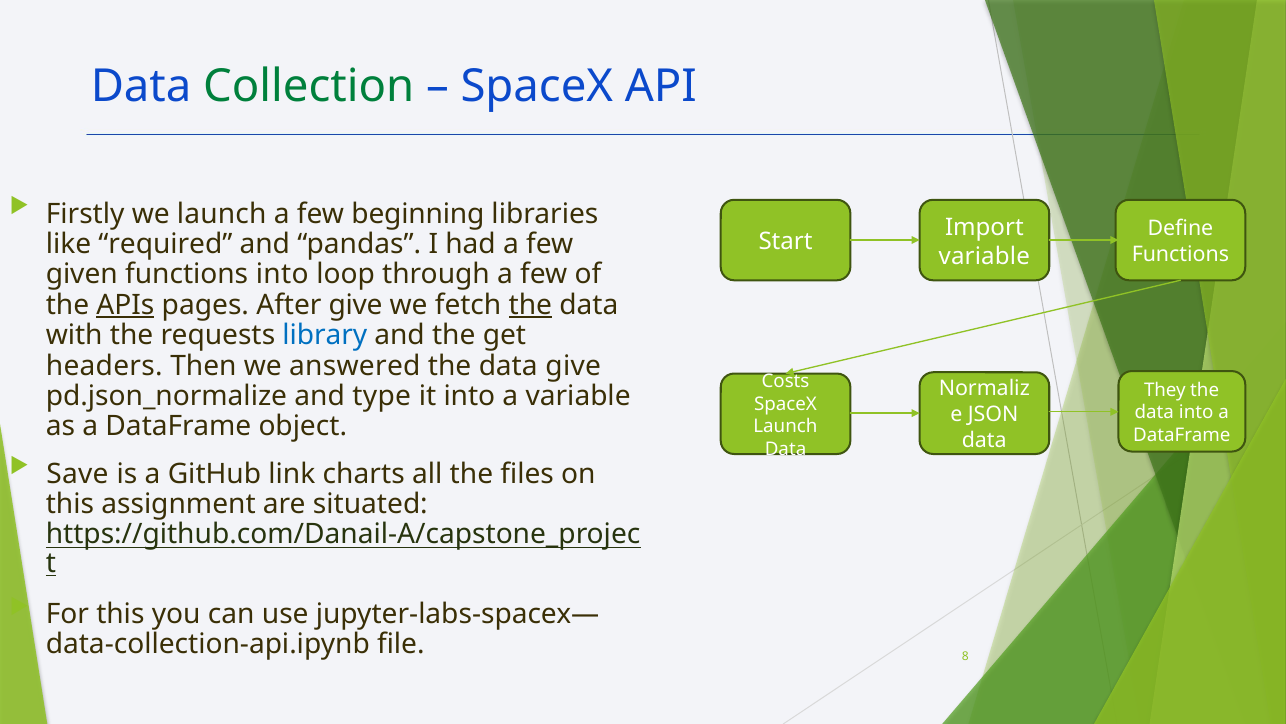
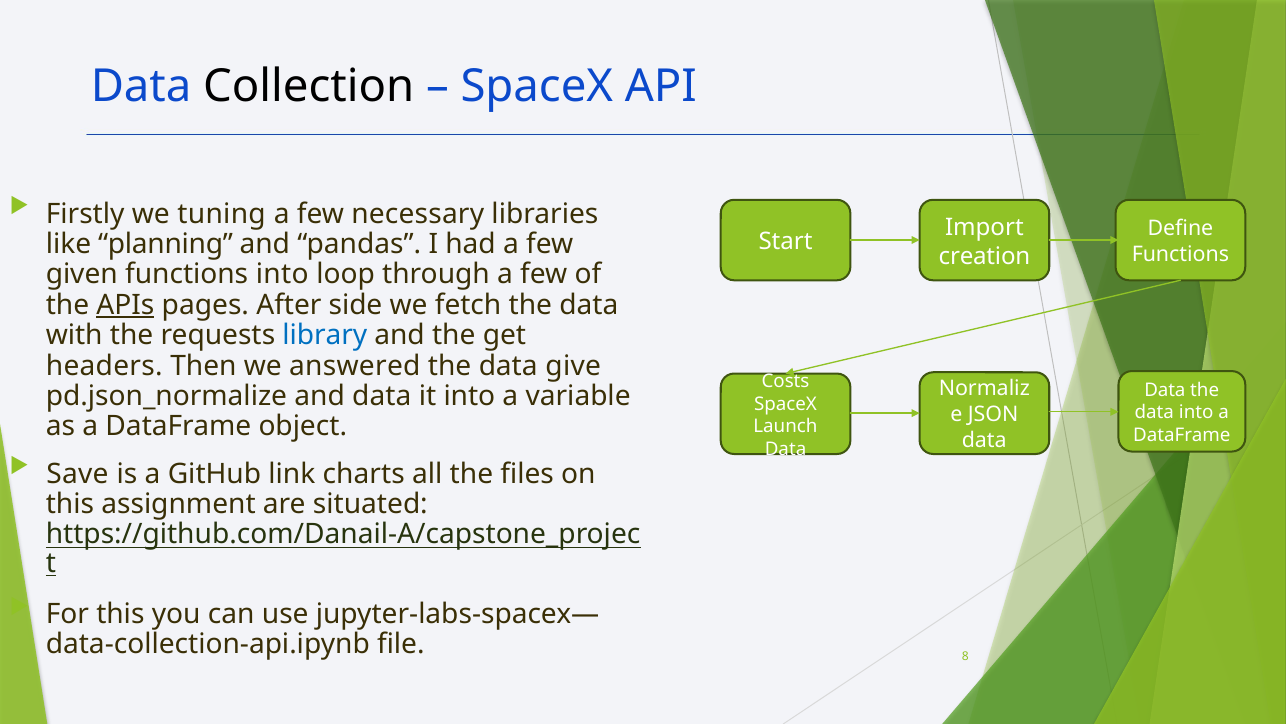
Collection colour: green -> black
we launch: launch -> tuning
beginning: beginning -> necessary
required: required -> planning
variable at (984, 256): variable -> creation
After give: give -> side
the at (530, 305) underline: present -> none
They at (1165, 390): They -> Data
and type: type -> data
